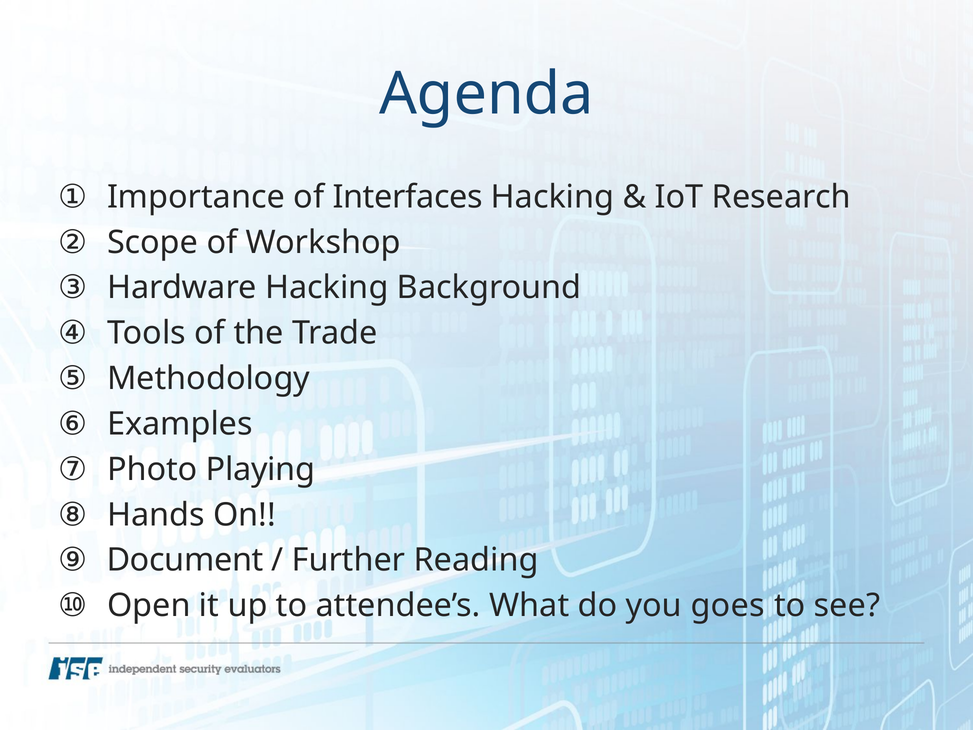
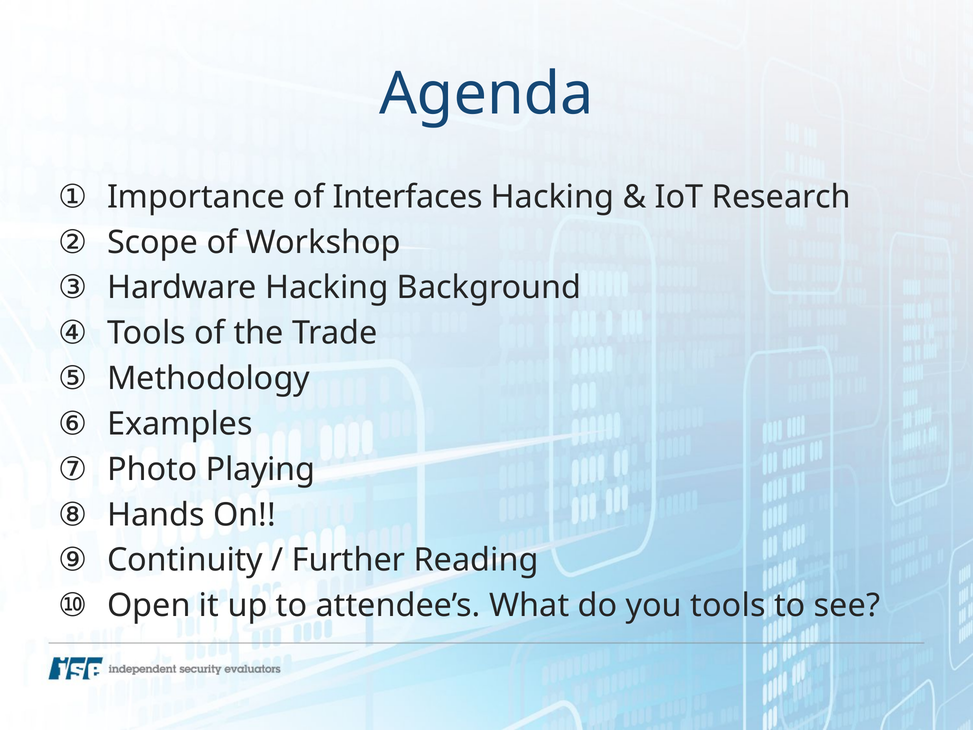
Document: Document -> Continuity
you goes: goes -> tools
